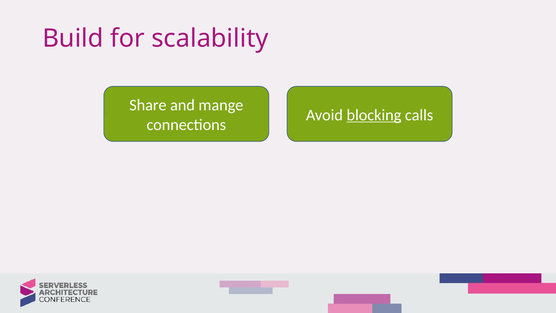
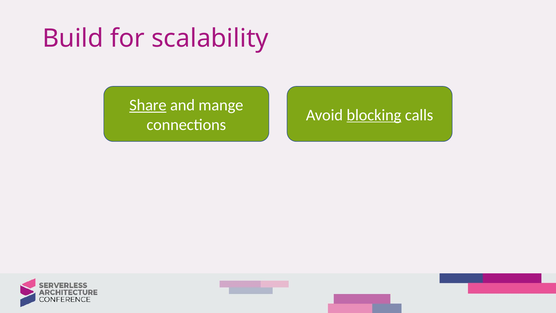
Share underline: none -> present
